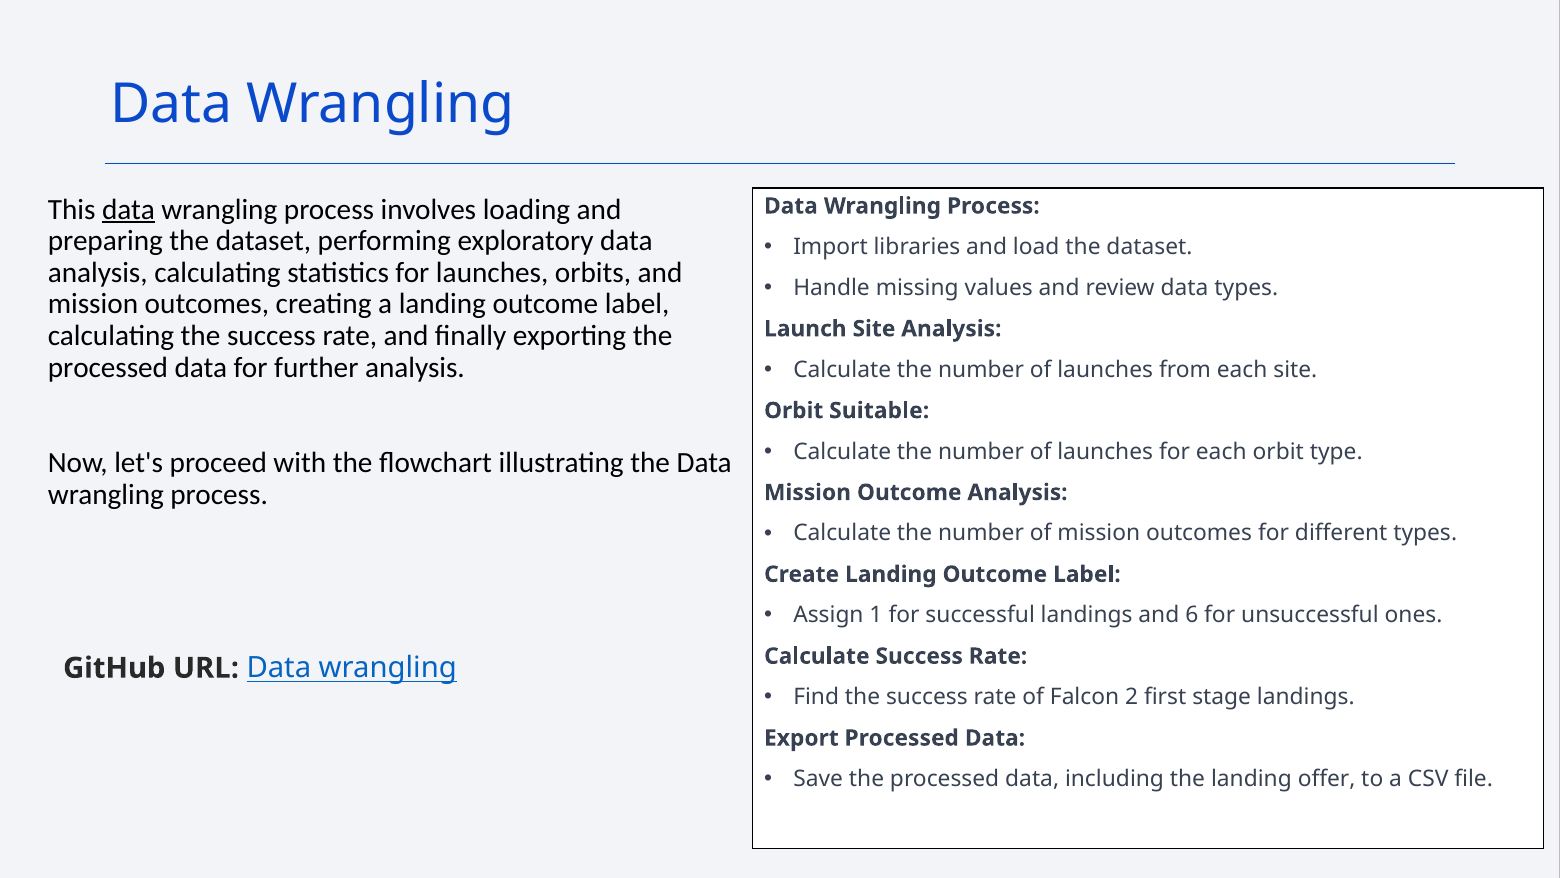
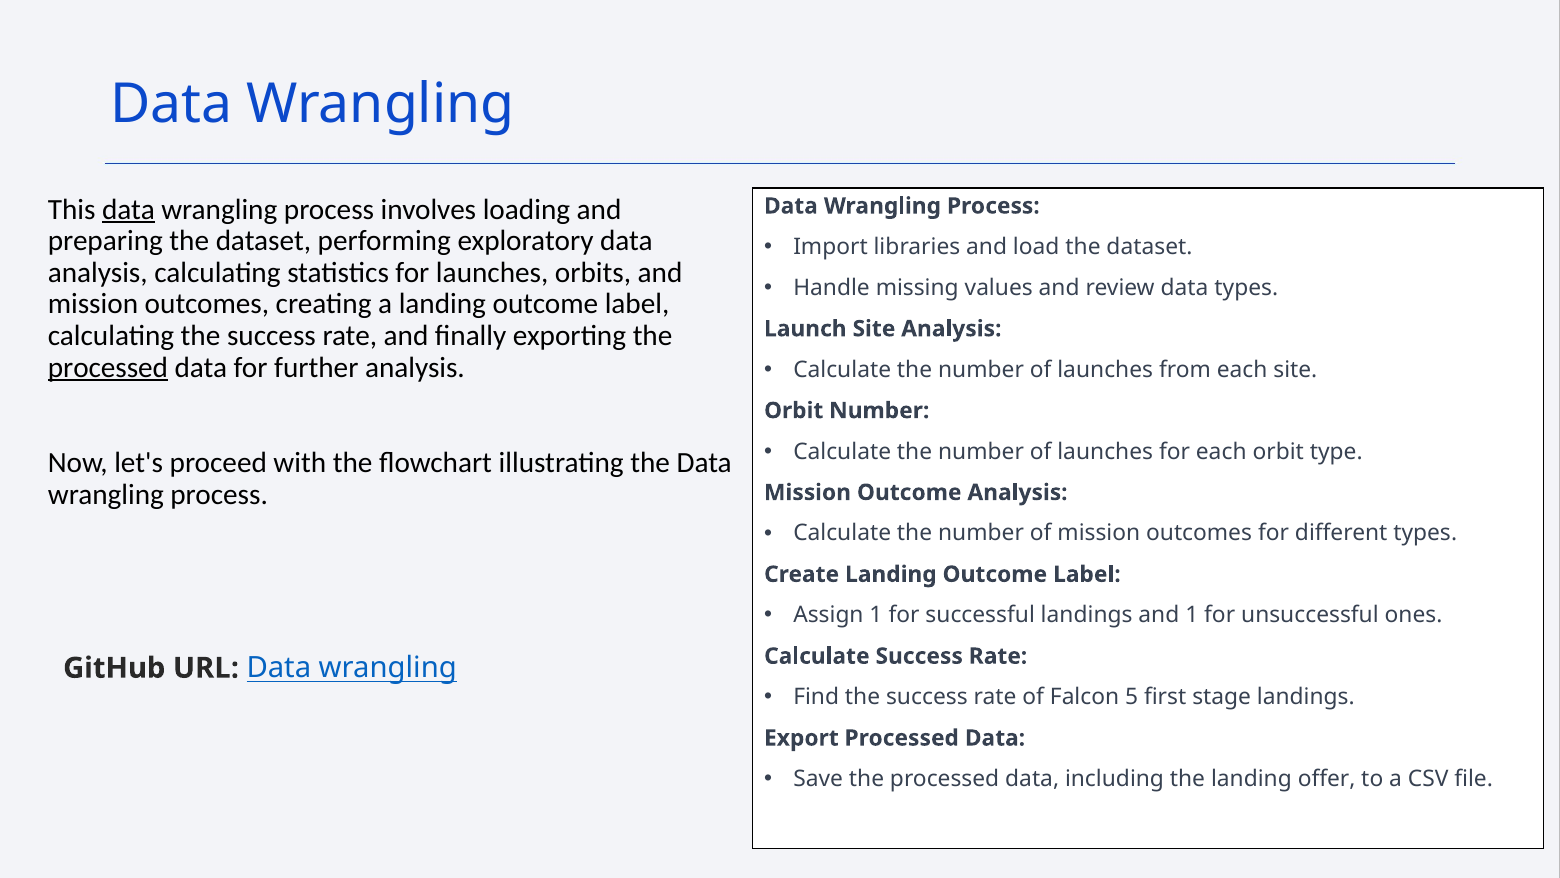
processed at (108, 367) underline: none -> present
Orbit Suitable: Suitable -> Number
and 6: 6 -> 1
2: 2 -> 5
